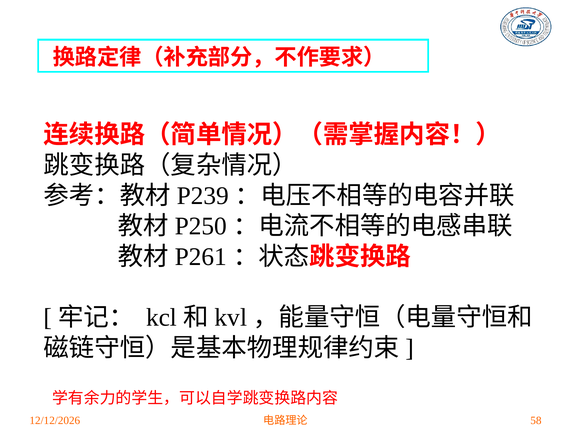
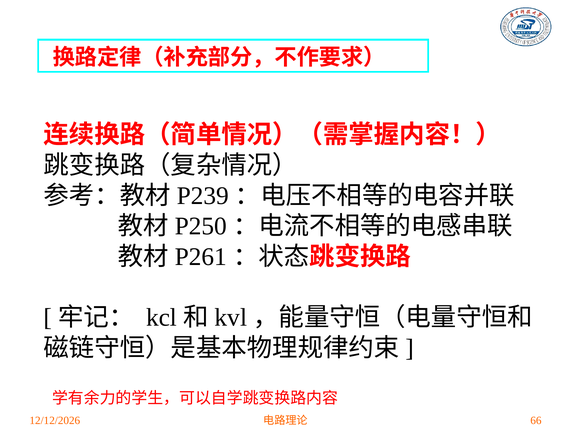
58: 58 -> 66
